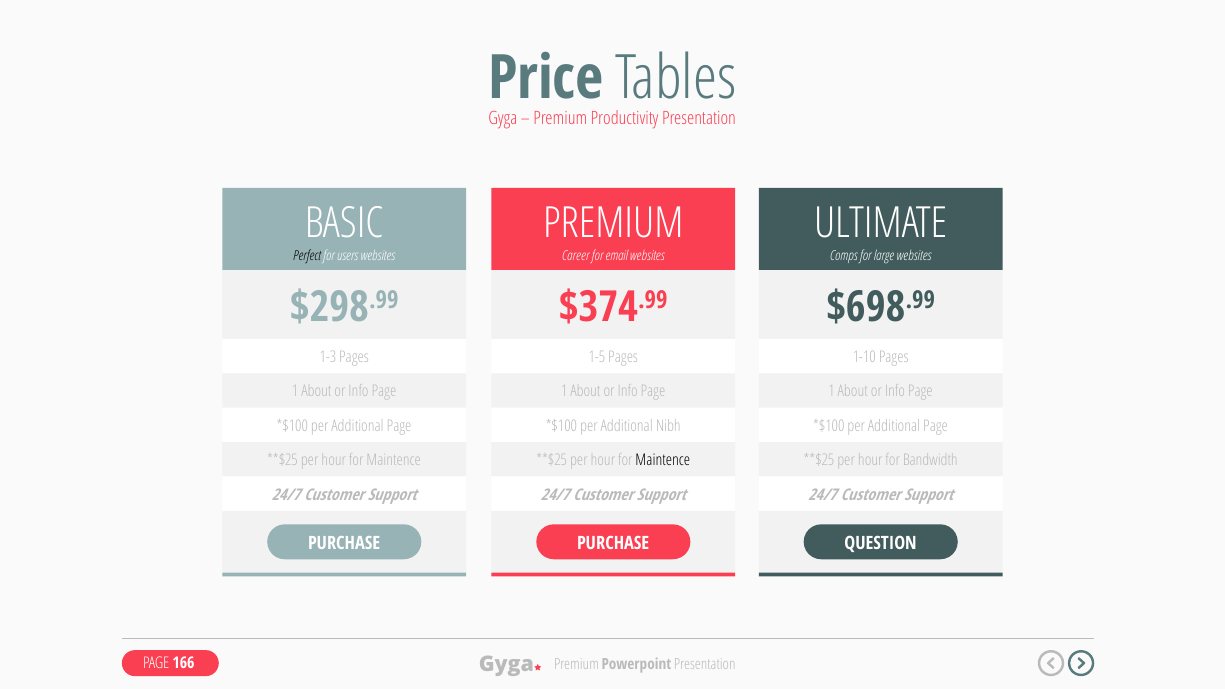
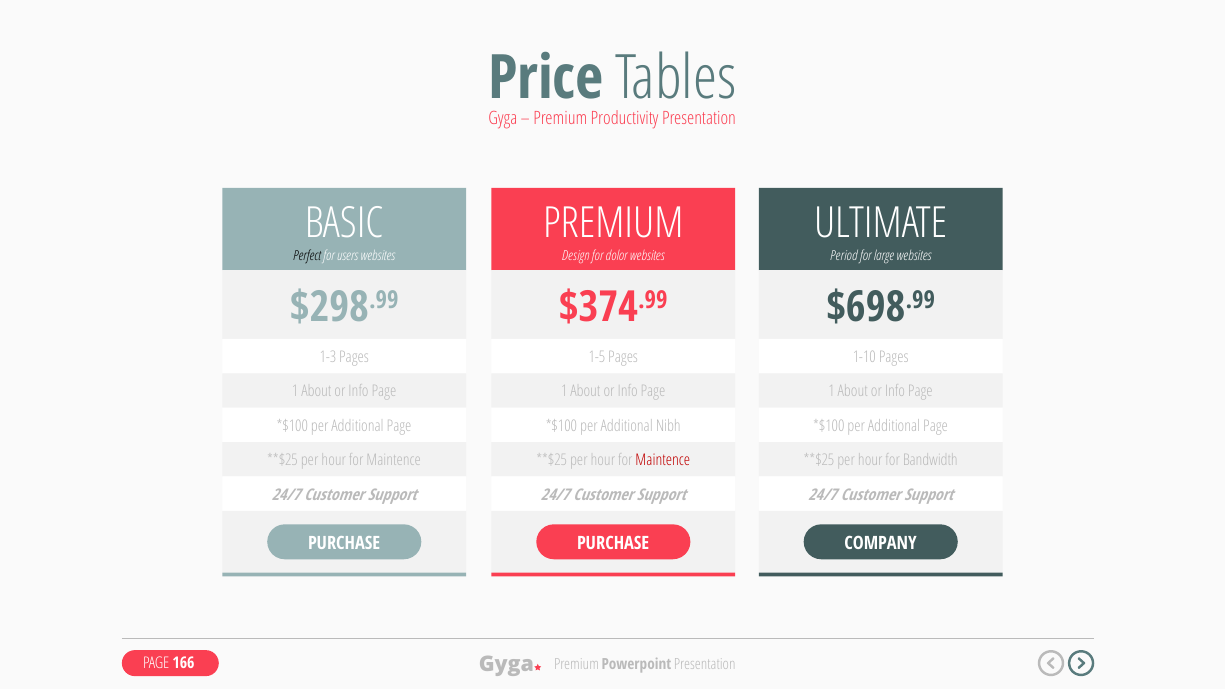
Career: Career -> Design
email: email -> dolor
Comps: Comps -> Period
Maintence at (663, 460) colour: black -> red
QUESTION: QUESTION -> COMPANY
